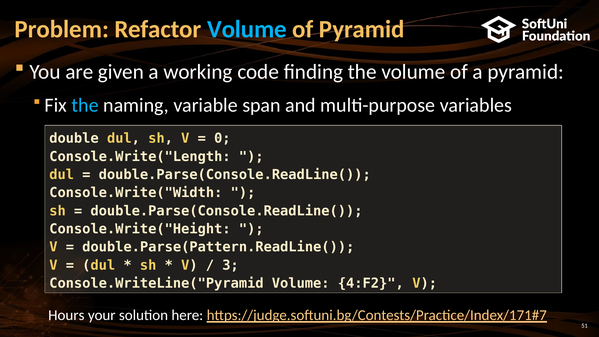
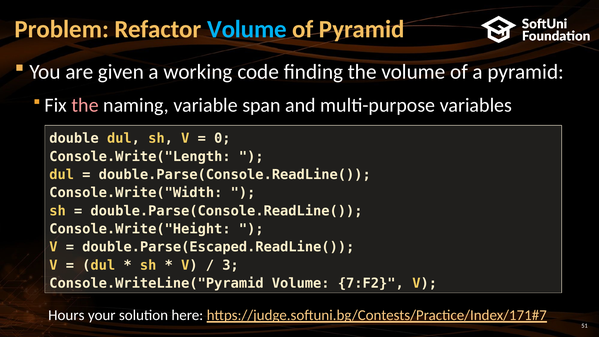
the at (85, 105) colour: light blue -> pink
double.Parse(Pattern.ReadLine(: double.Parse(Pattern.ReadLine( -> double.Parse(Escaped.ReadLine(
4:F2: 4:F2 -> 7:F2
